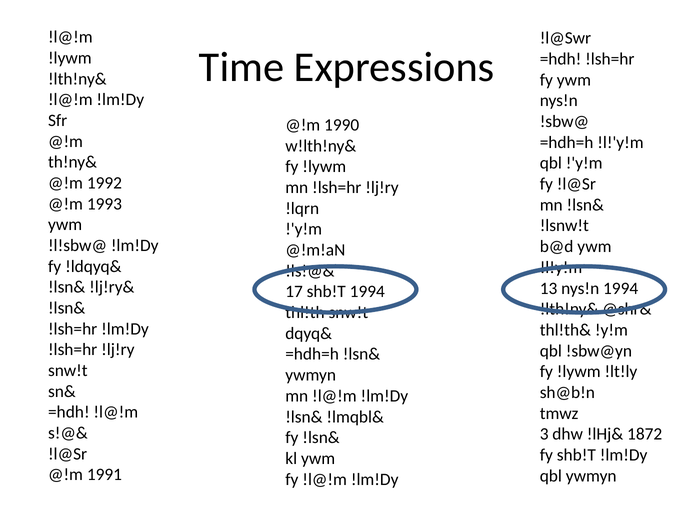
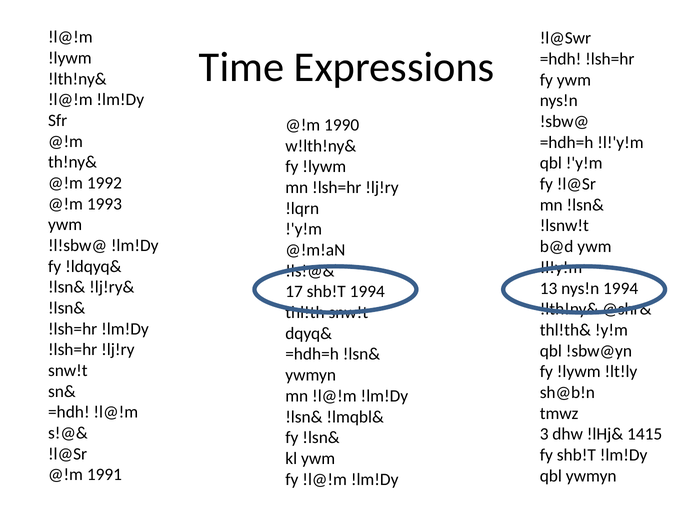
1872: 1872 -> 1415
